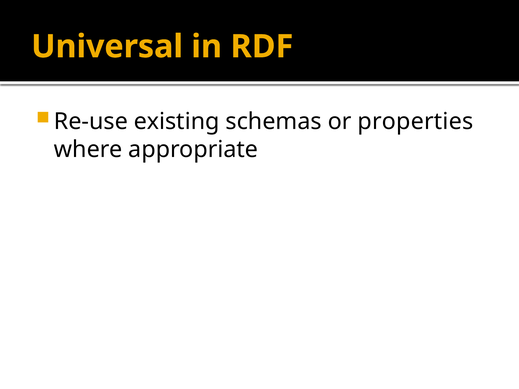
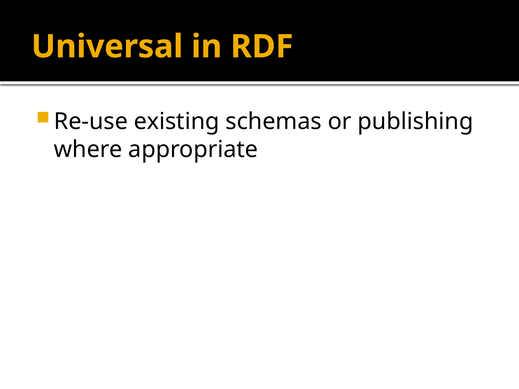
properties: properties -> publishing
